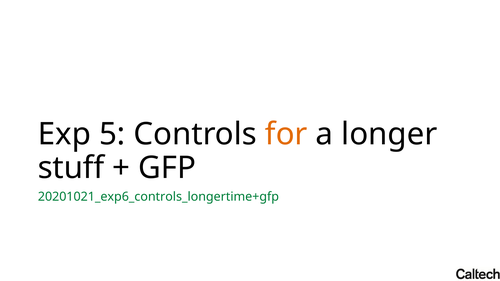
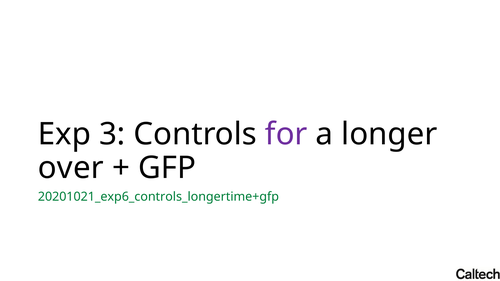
5: 5 -> 3
for colour: orange -> purple
stuff: stuff -> over
